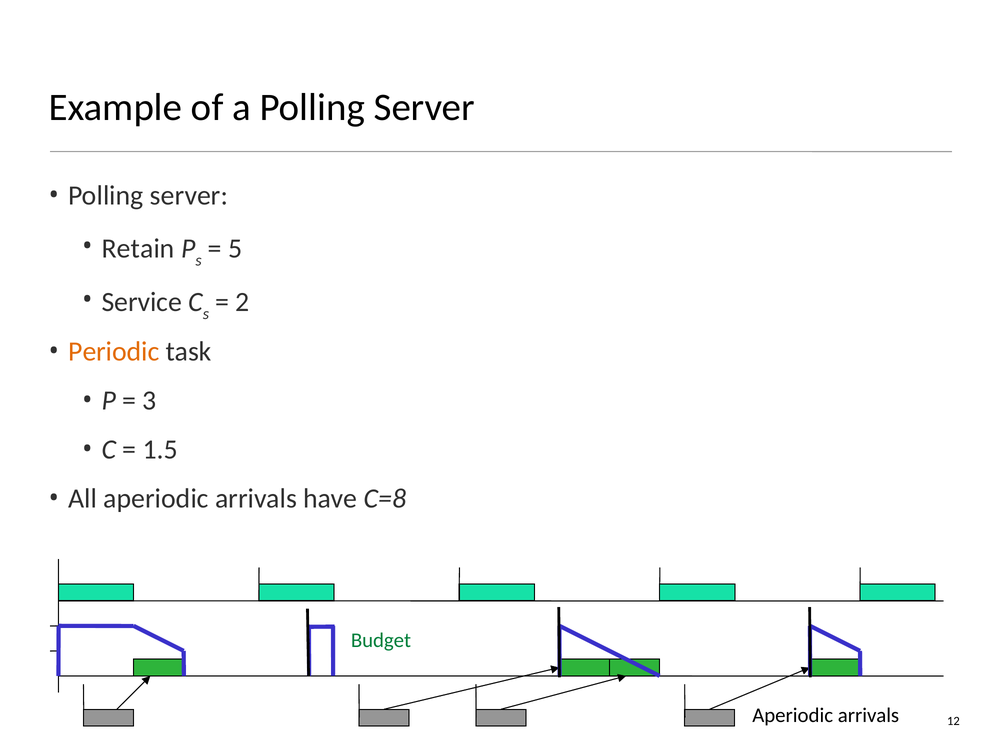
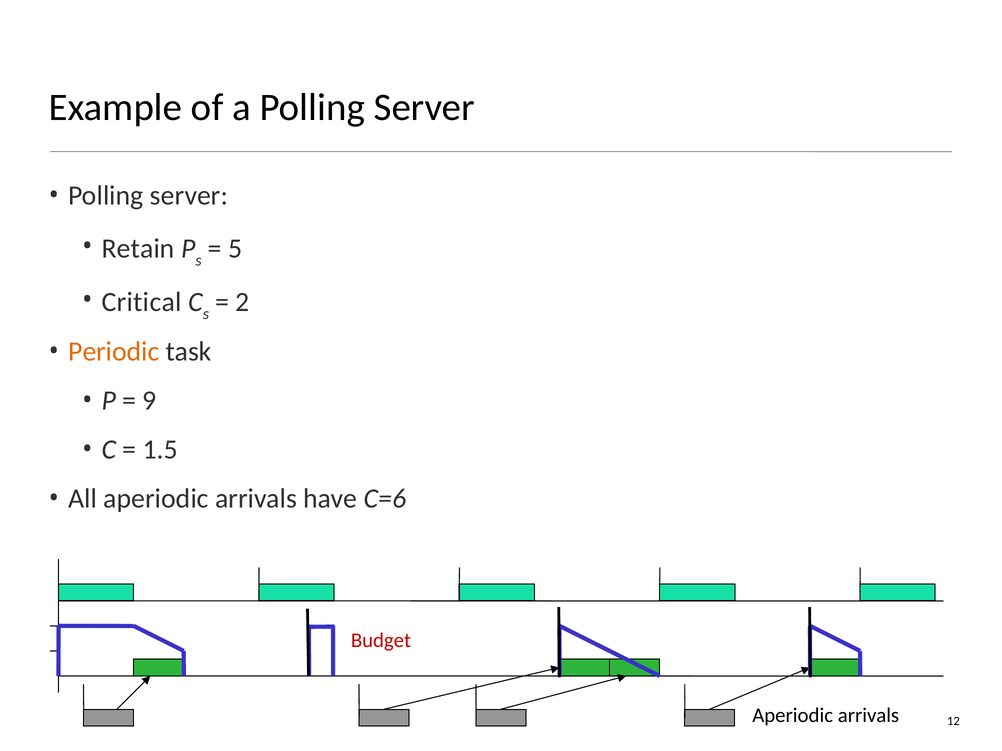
Service: Service -> Critical
3: 3 -> 9
C=8: C=8 -> C=6
Budget colour: green -> red
